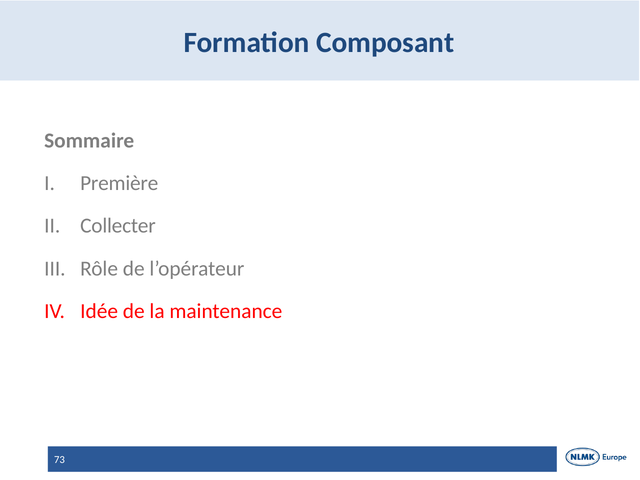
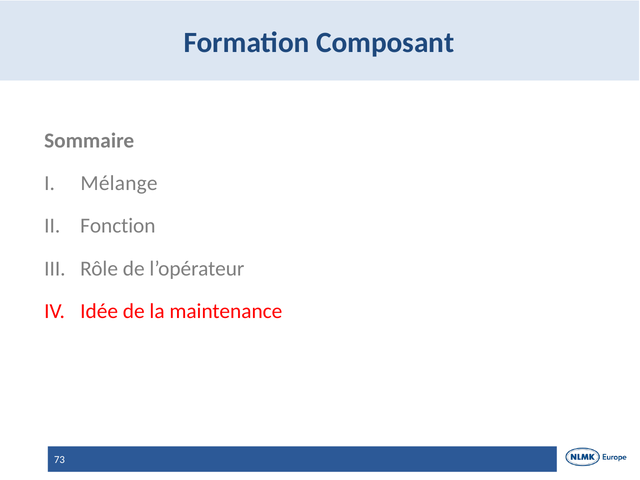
Première: Première -> Mélange
Collecter: Collecter -> Fonction
